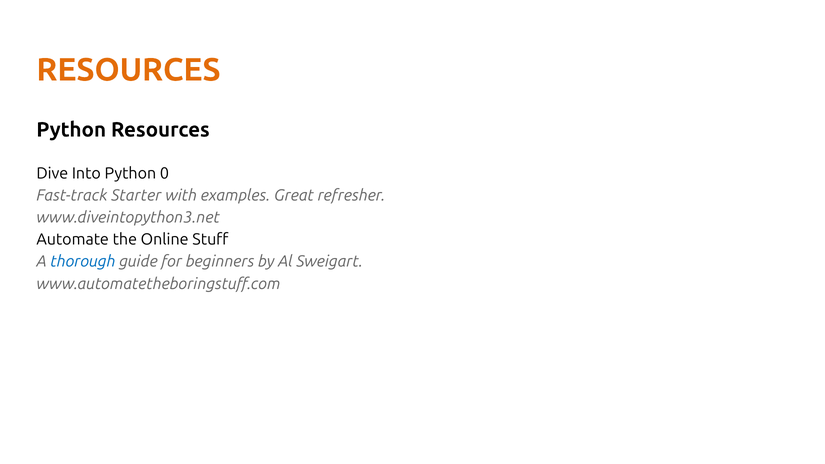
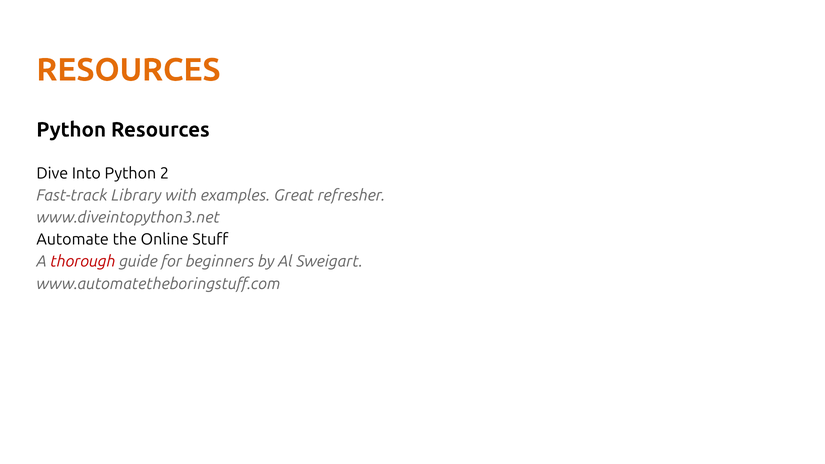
0: 0 -> 2
Starter: Starter -> Library
thorough colour: blue -> red
